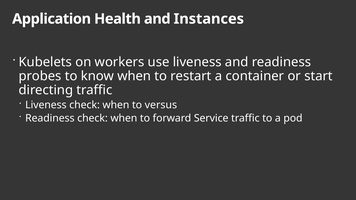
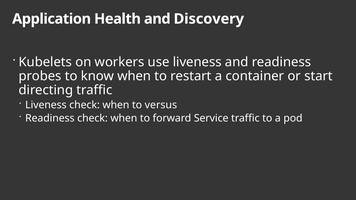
Instances: Instances -> Discovery
